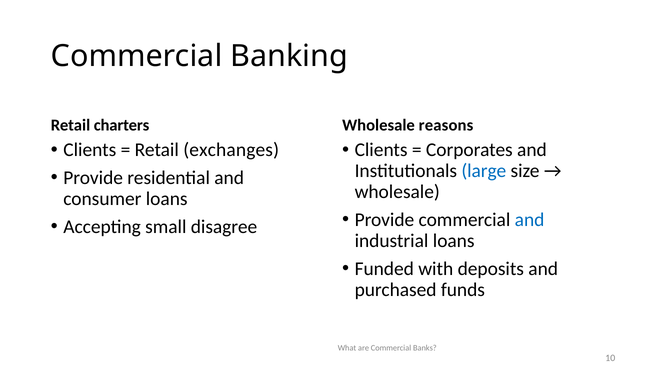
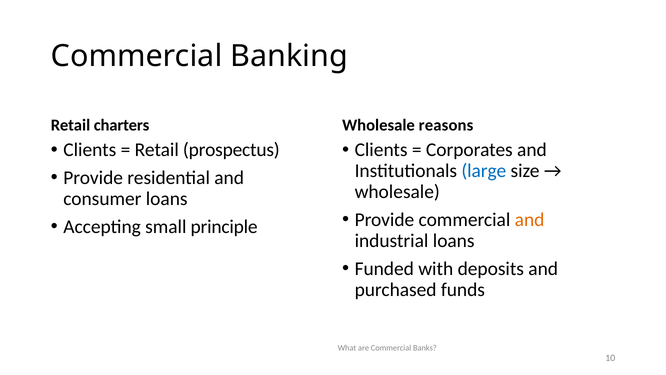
exchanges: exchanges -> prospectus
and at (530, 220) colour: blue -> orange
disagree: disagree -> principle
